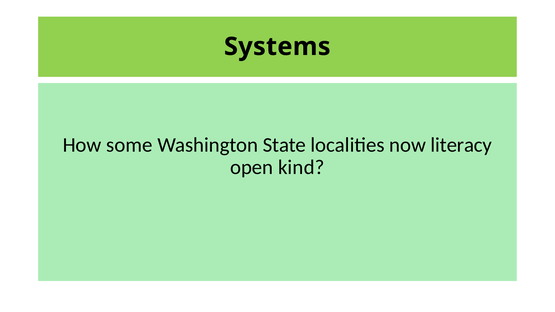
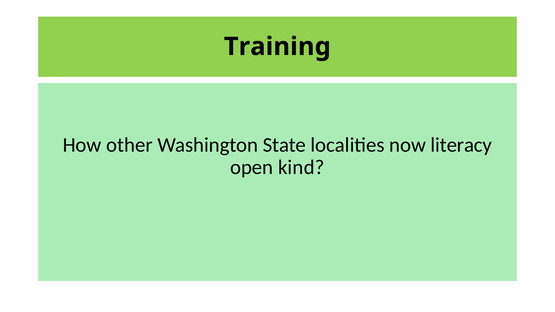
Systems: Systems -> Training
some: some -> other
